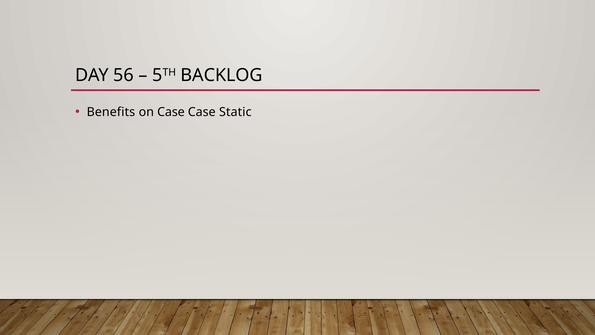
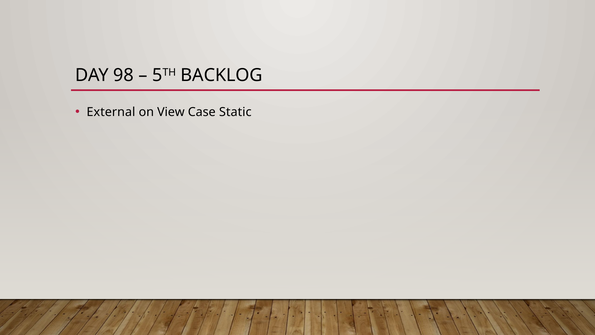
56: 56 -> 98
Benefits: Benefits -> External
on Case: Case -> View
